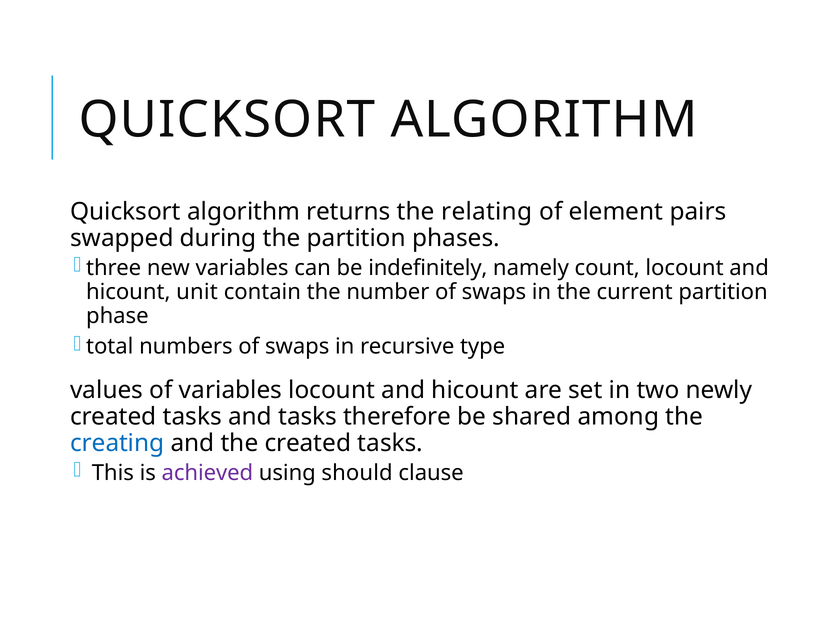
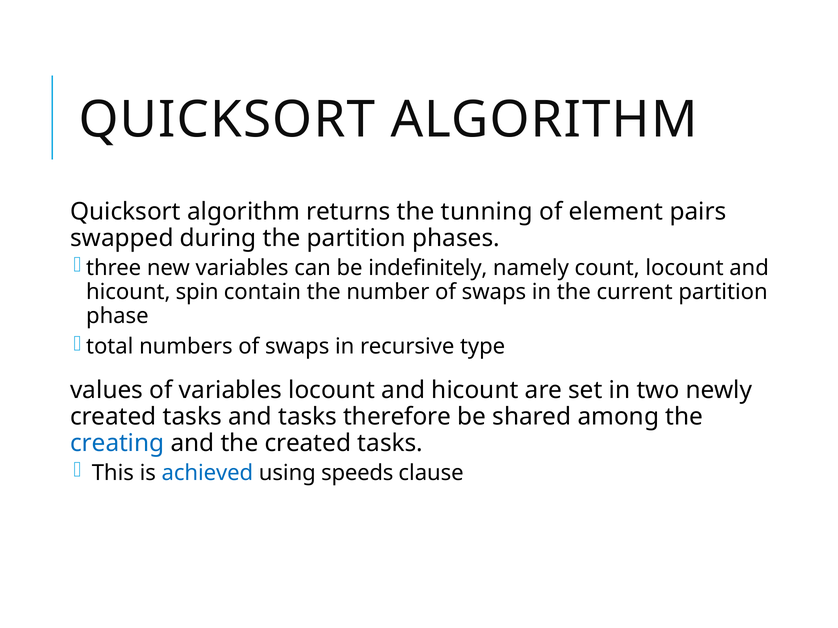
relating: relating -> tunning
unit: unit -> spin
achieved colour: purple -> blue
should: should -> speeds
